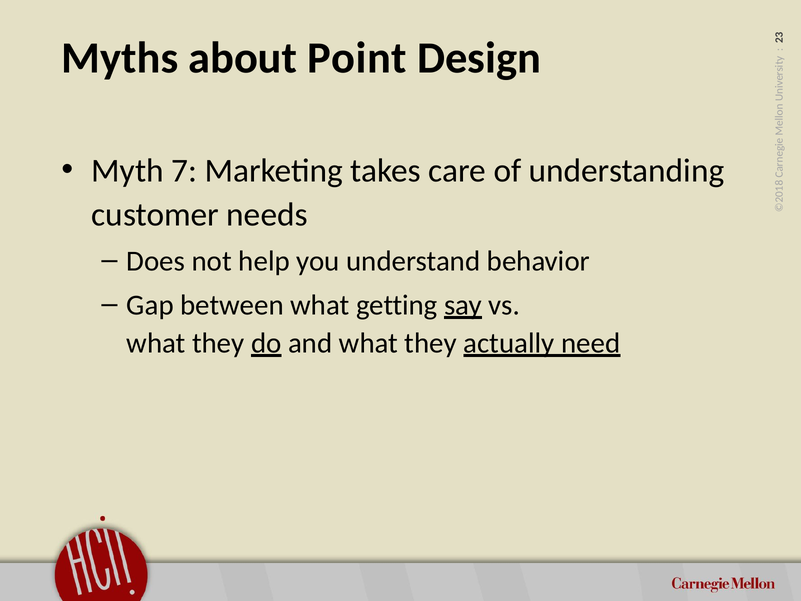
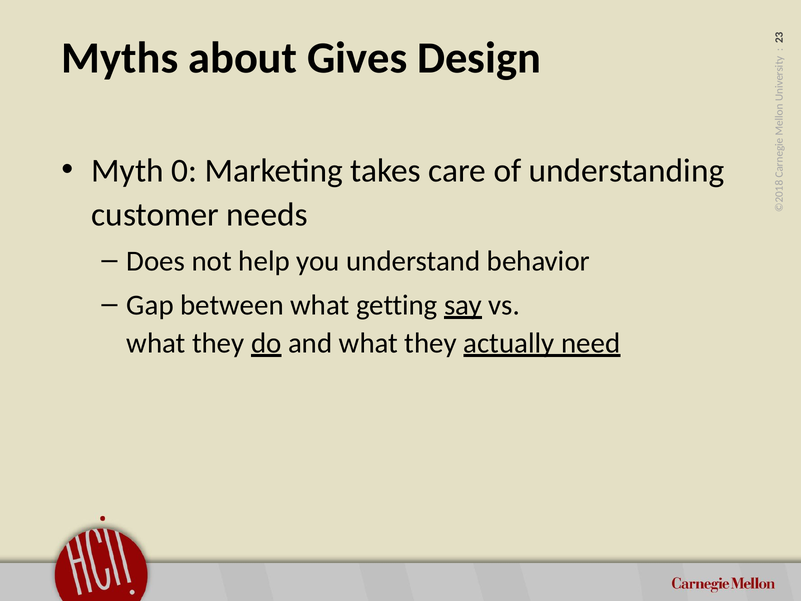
Point: Point -> Gives
Myth 7: 7 -> 0
